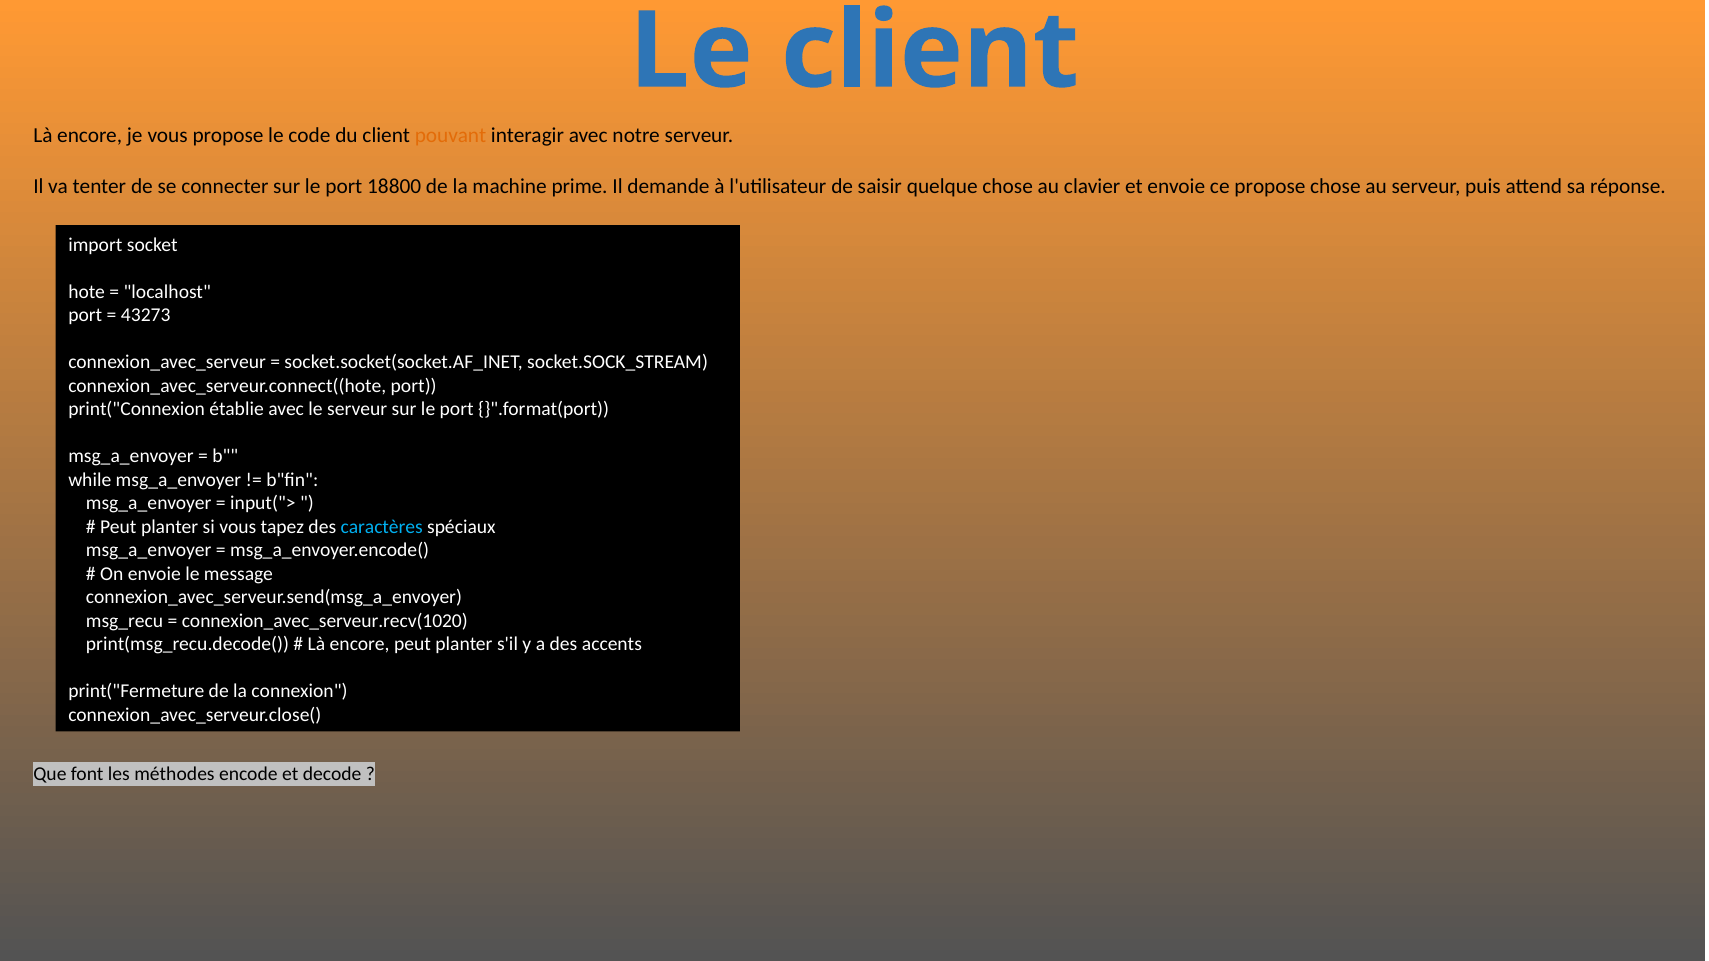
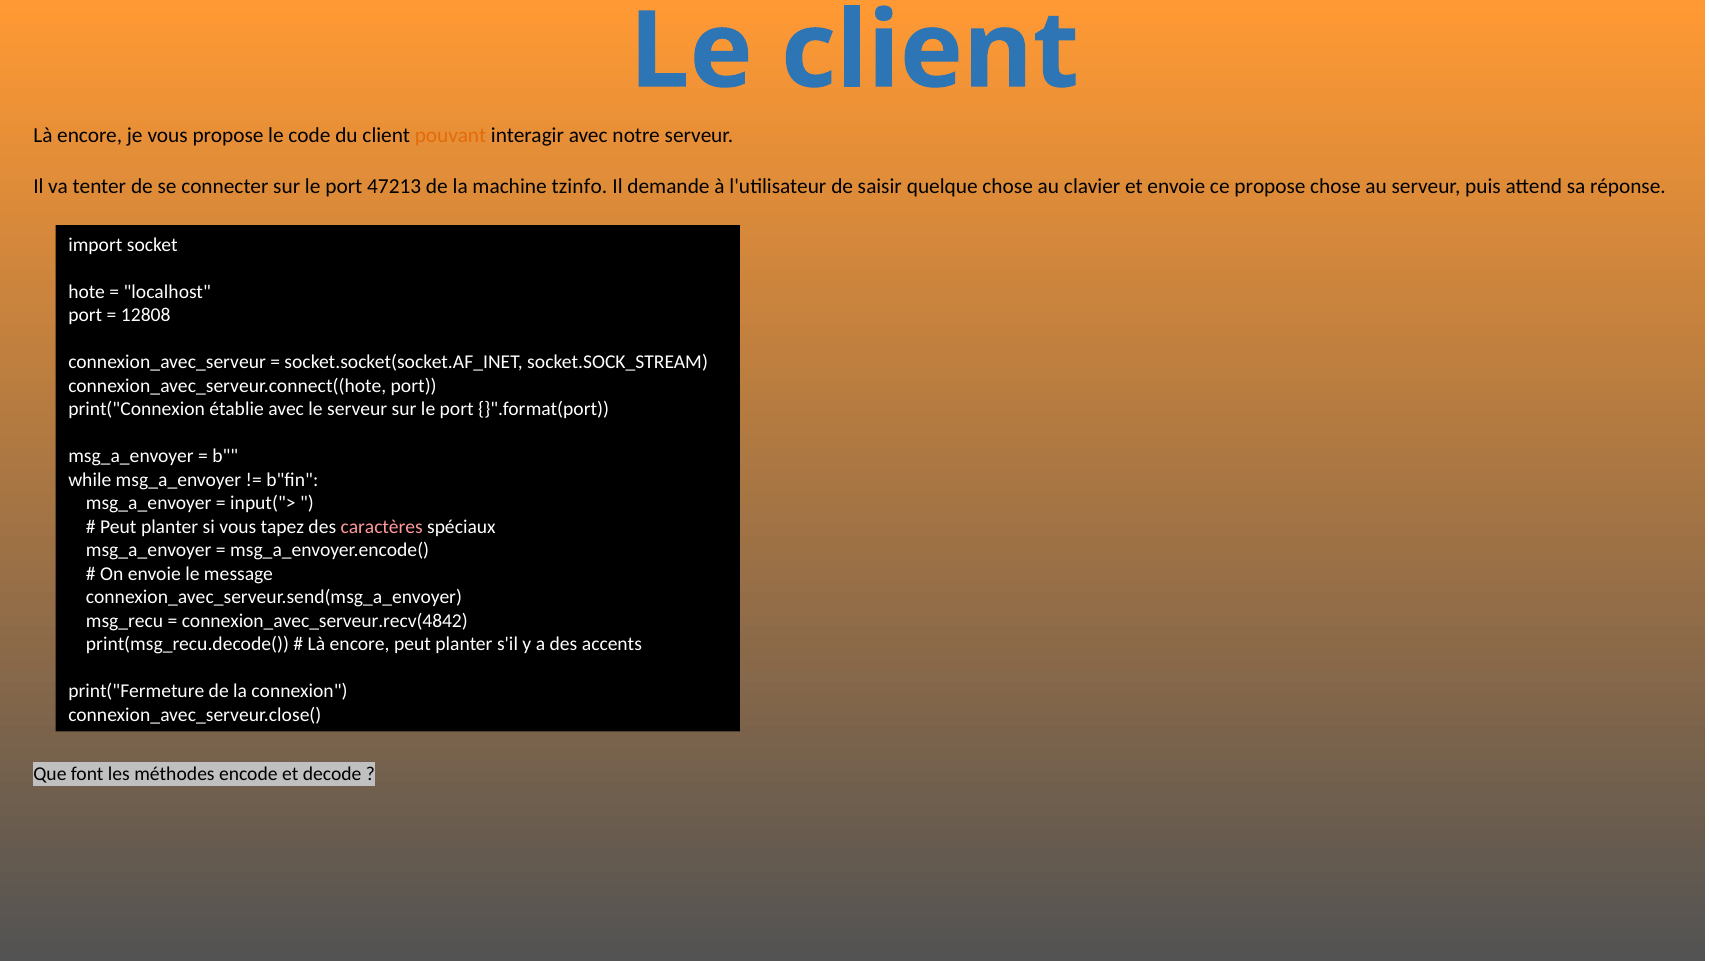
18800: 18800 -> 47213
prime: prime -> tzinfo
43273: 43273 -> 12808
caractères colour: light blue -> pink
connexion_avec_serveur.recv(1020: connexion_avec_serveur.recv(1020 -> connexion_avec_serveur.recv(4842
